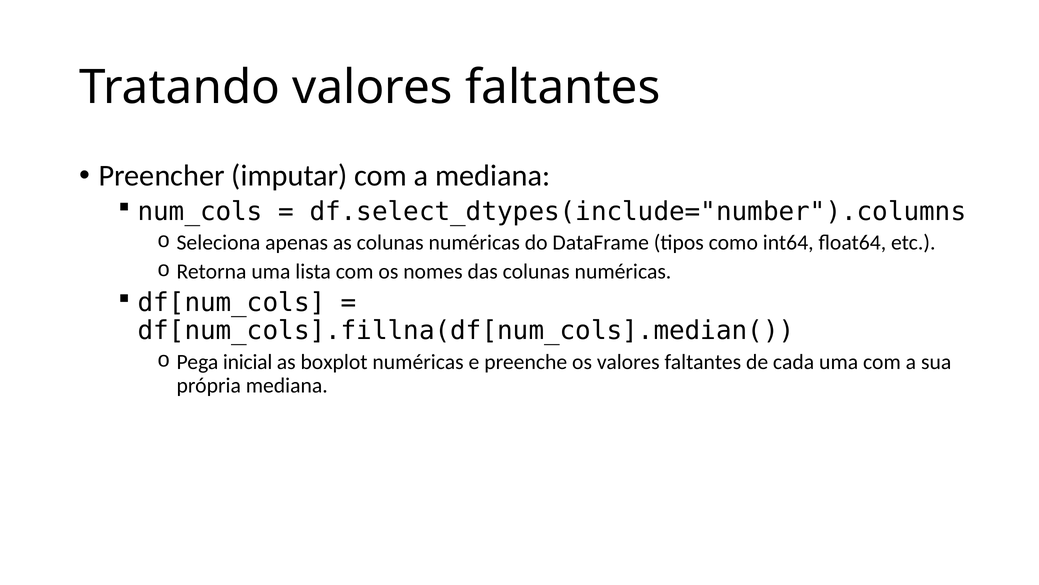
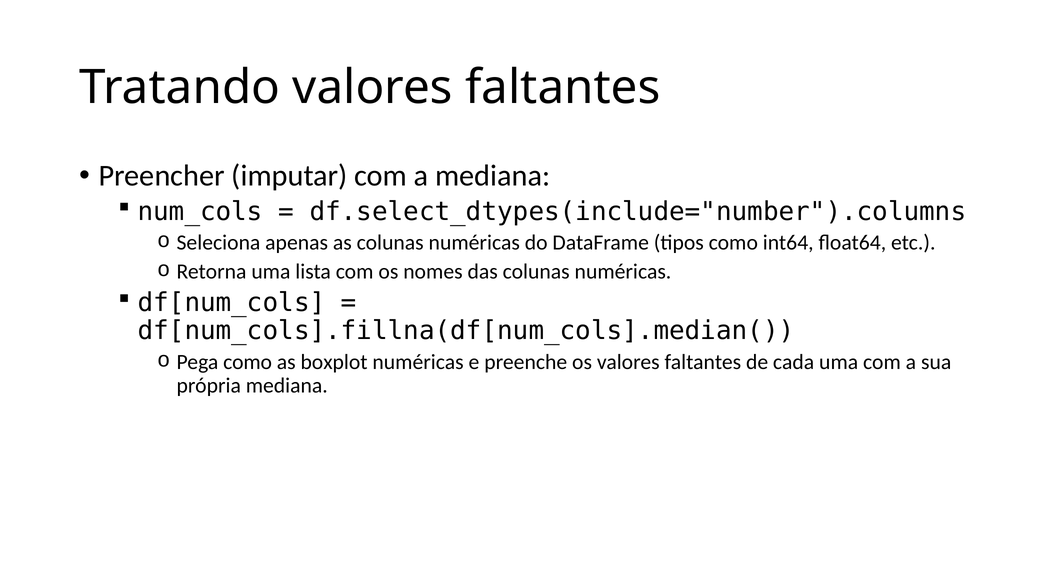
Pega inicial: inicial -> como
